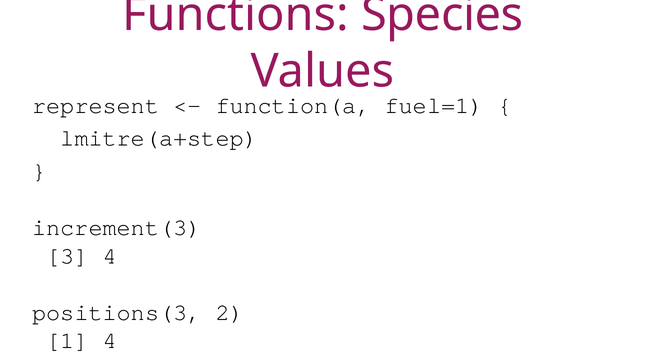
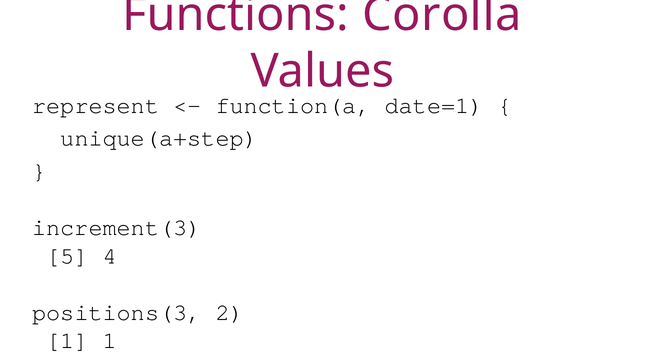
Species: Species -> Corolla
fuel=1: fuel=1 -> date=1
lmitre(a+step: lmitre(a+step -> unique(a+step
3: 3 -> 5
1 4: 4 -> 1
